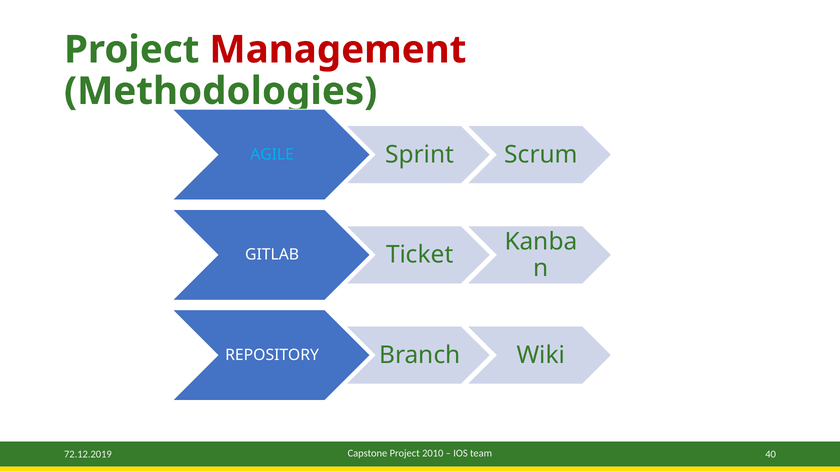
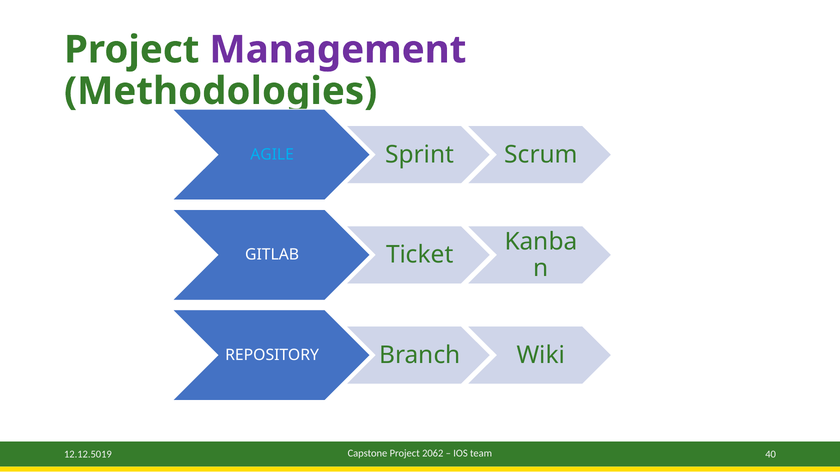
Management colour: red -> purple
2010: 2010 -> 2062
72.12.2019: 72.12.2019 -> 12.12.5019
